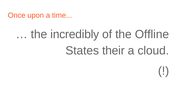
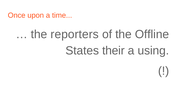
incredibly: incredibly -> reporters
cloud: cloud -> using
